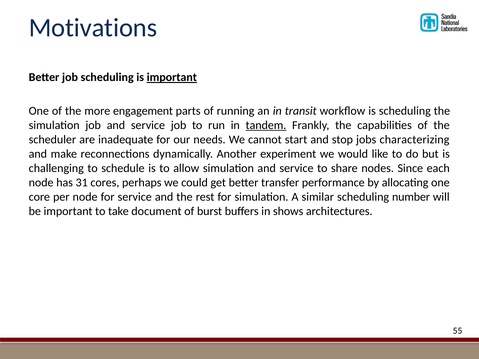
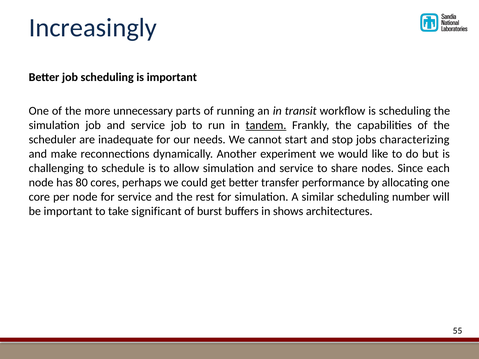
Motivations: Motivations -> Increasingly
important at (172, 77) underline: present -> none
engagement: engagement -> unnecessary
31: 31 -> 80
document: document -> significant
